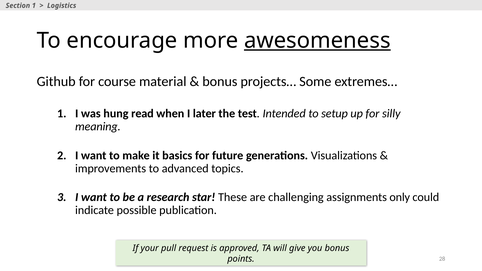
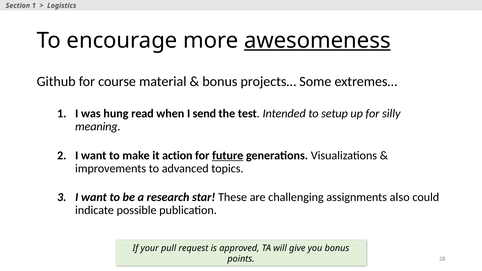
later: later -> send
basics: basics -> action
future underline: none -> present
only: only -> also
